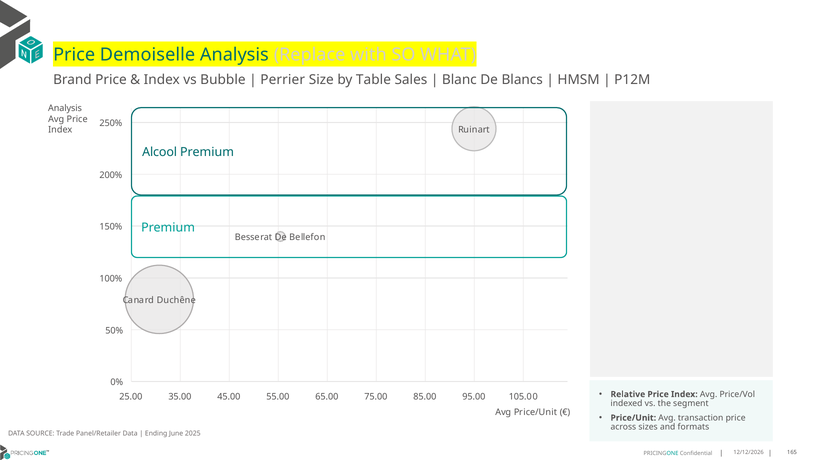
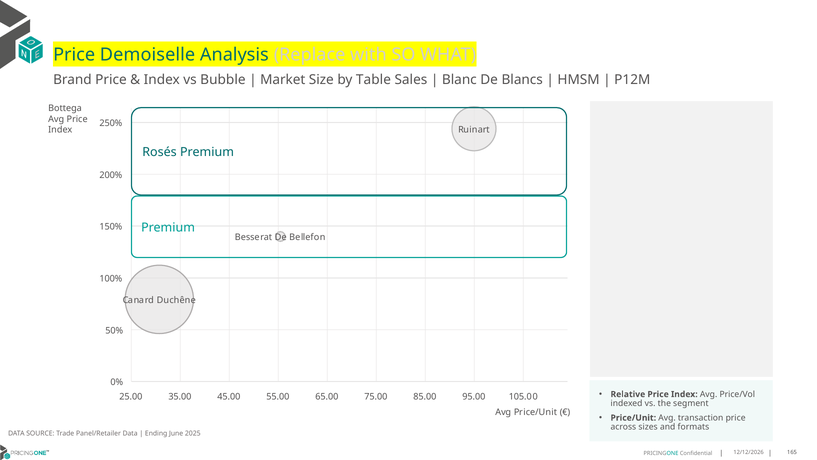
Perrier: Perrier -> Market
Analysis at (65, 108): Analysis -> Bottega
Alcool: Alcool -> Rosés
